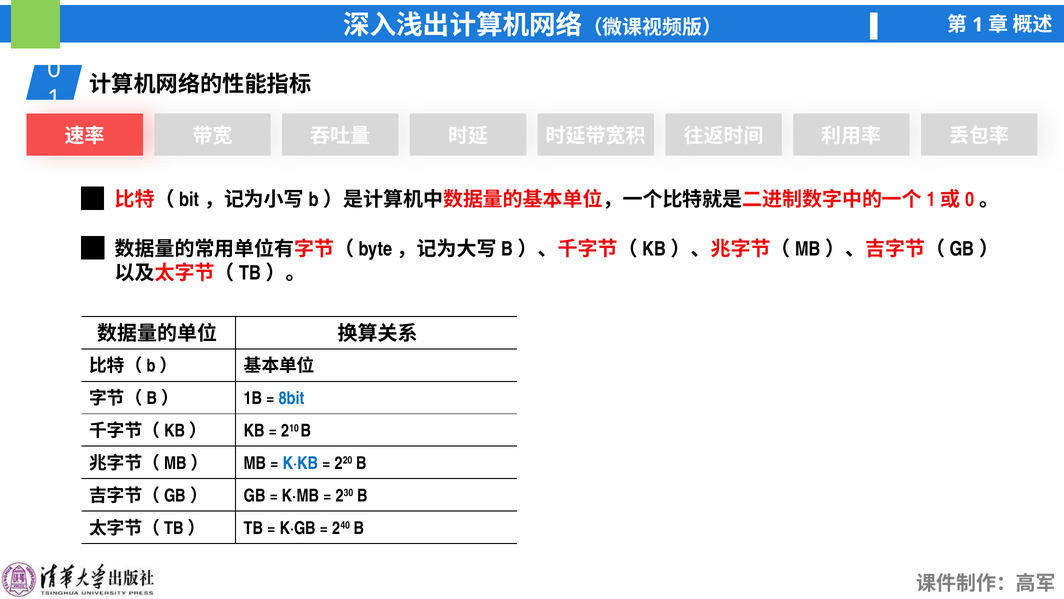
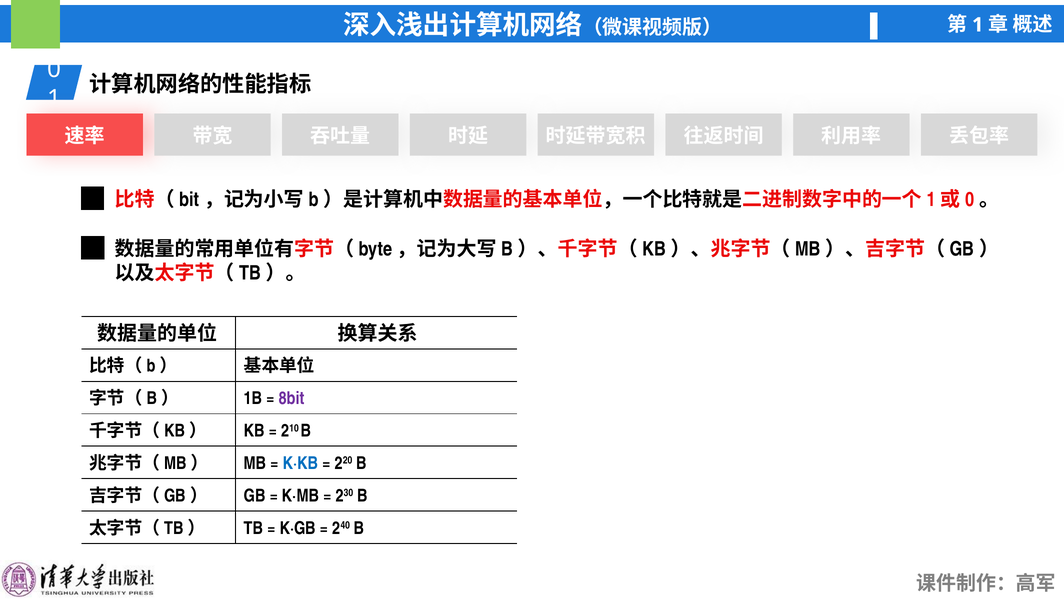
8bit colour: blue -> purple
